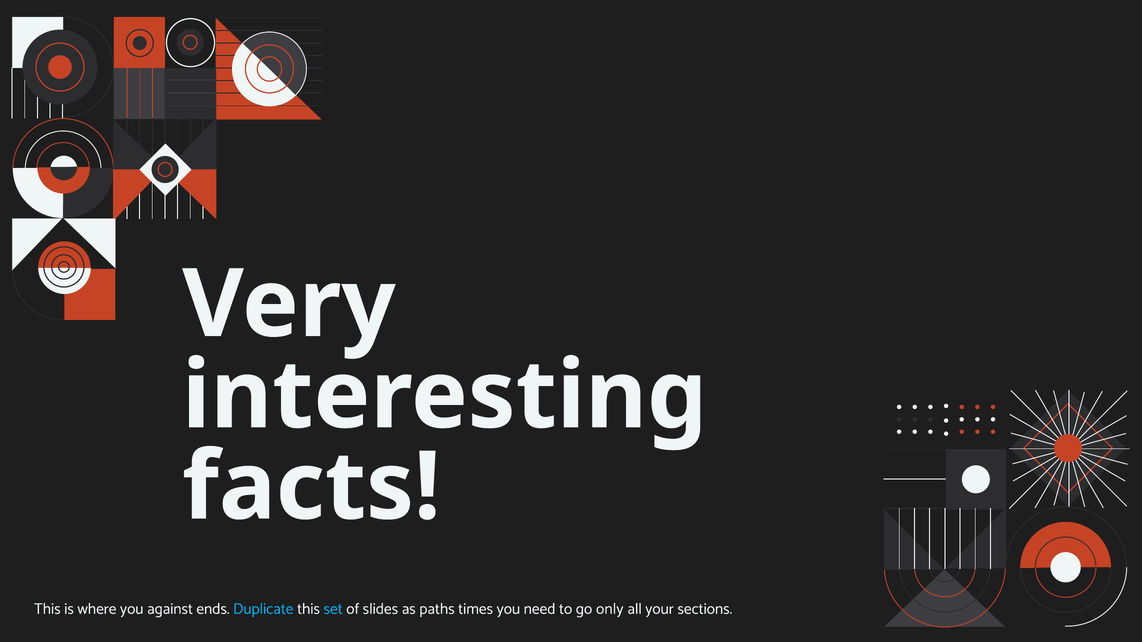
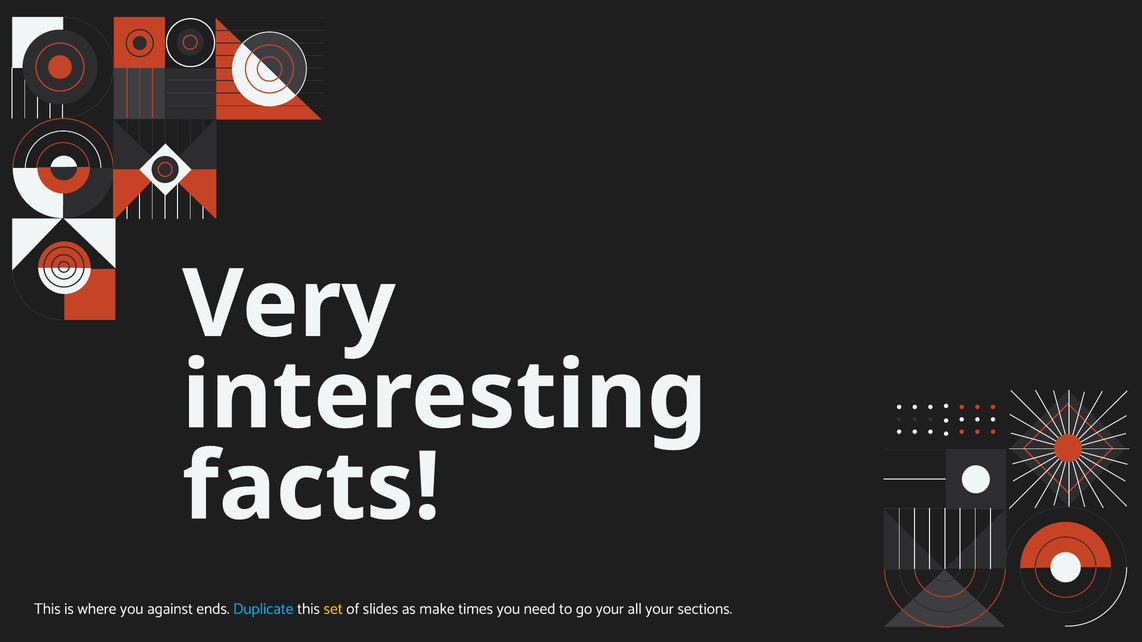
set colour: light blue -> yellow
paths: paths -> make
go only: only -> your
